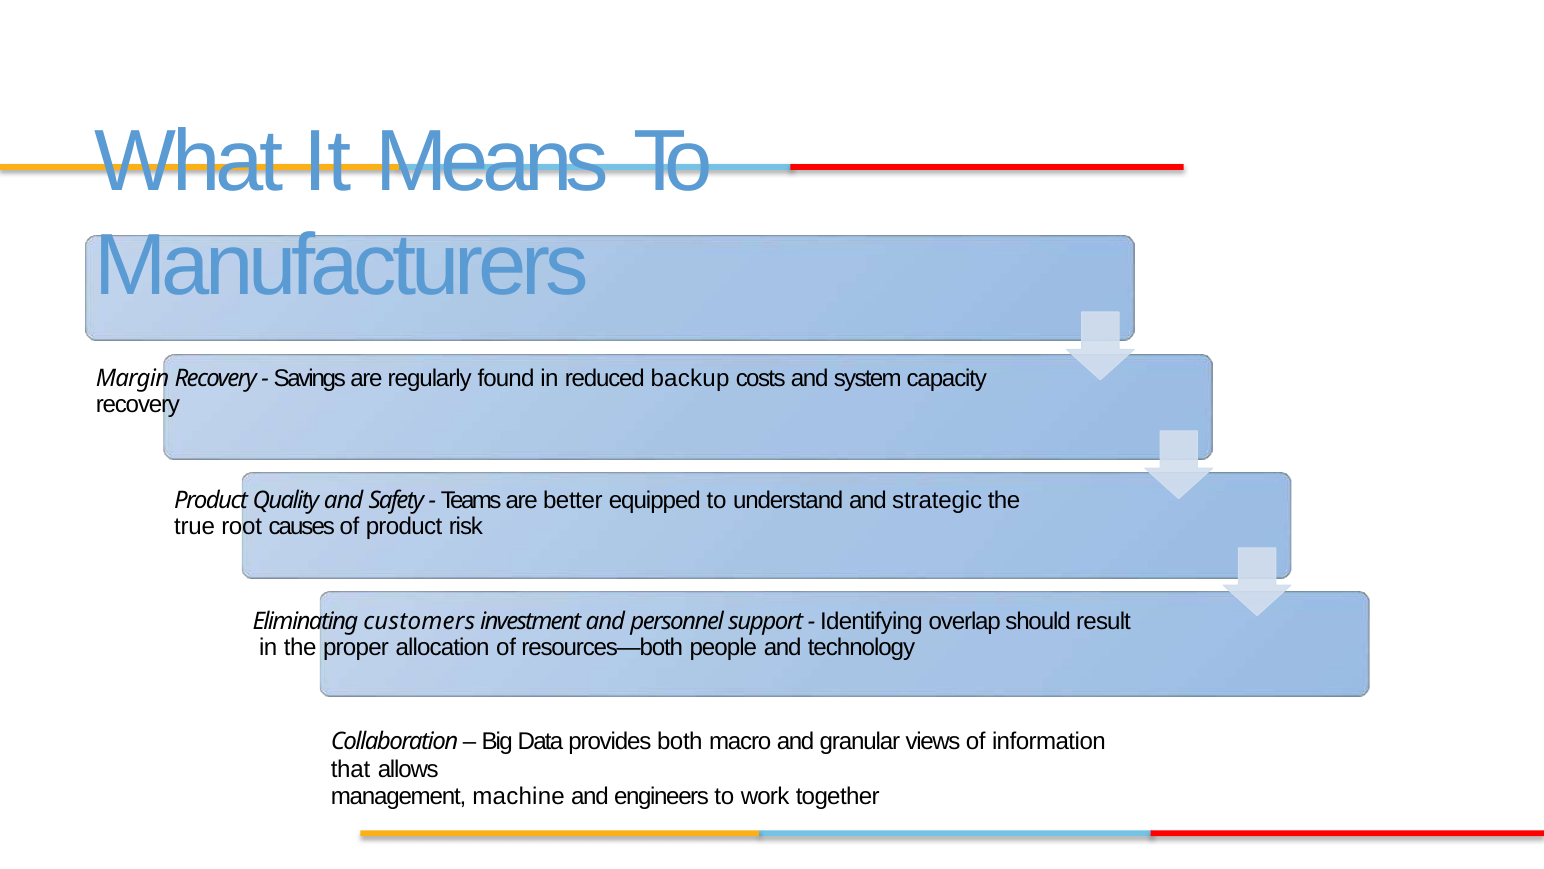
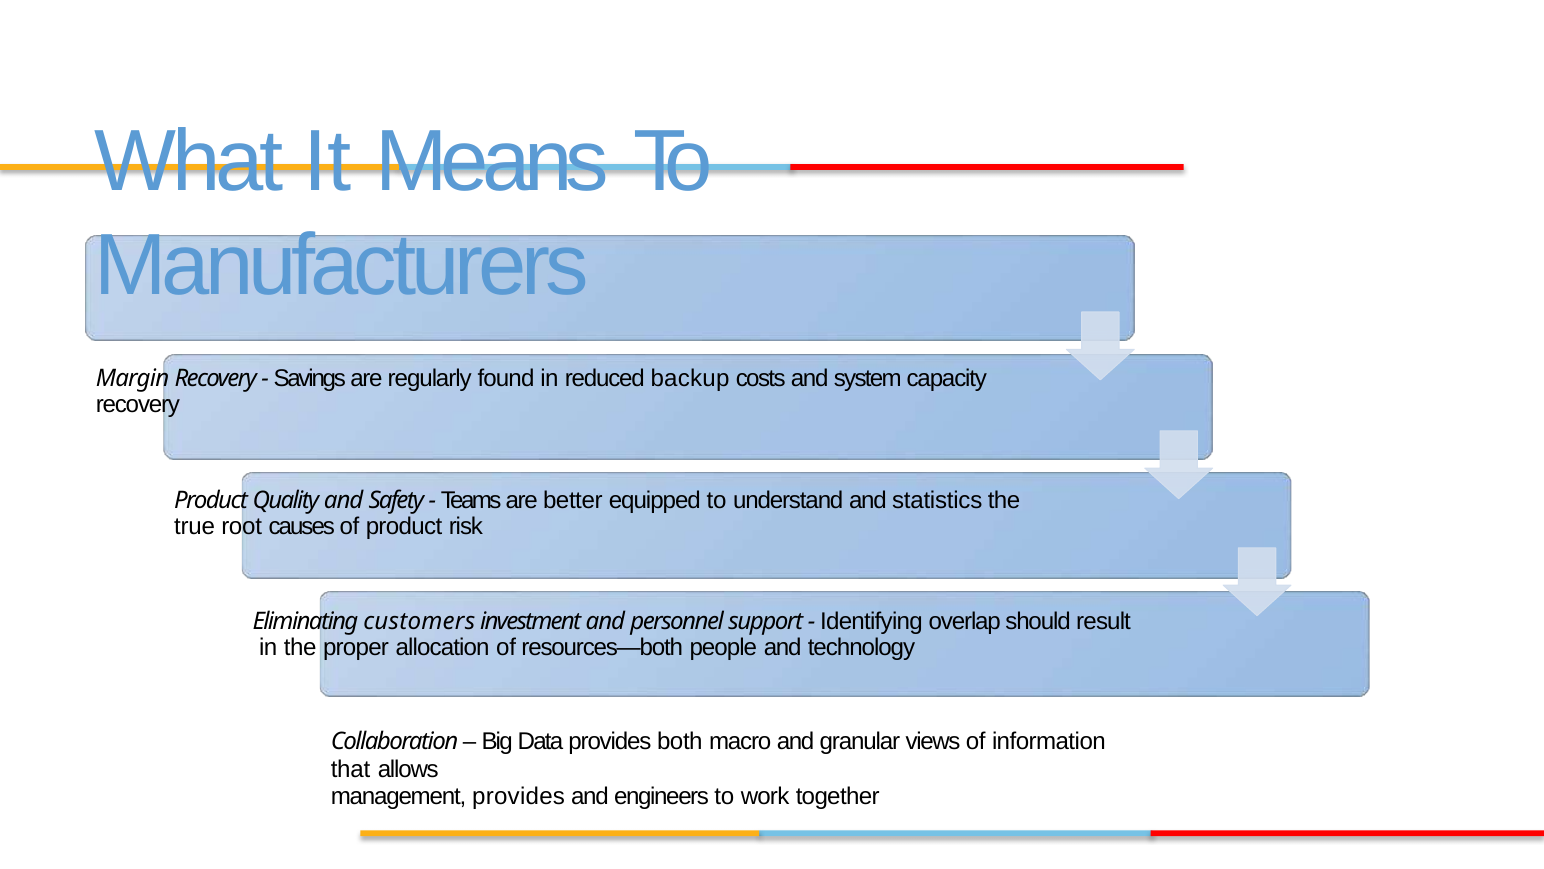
strategic: strategic -> statistics
management machine: machine -> provides
